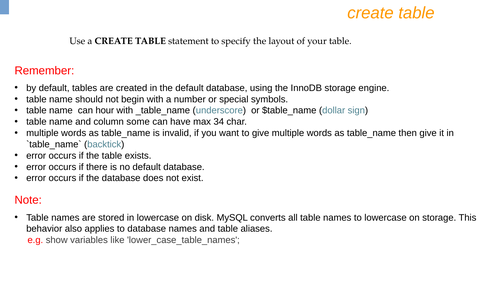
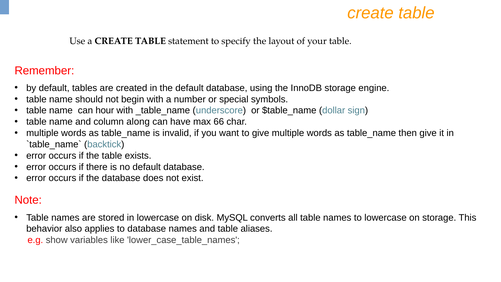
some: some -> along
34: 34 -> 66
